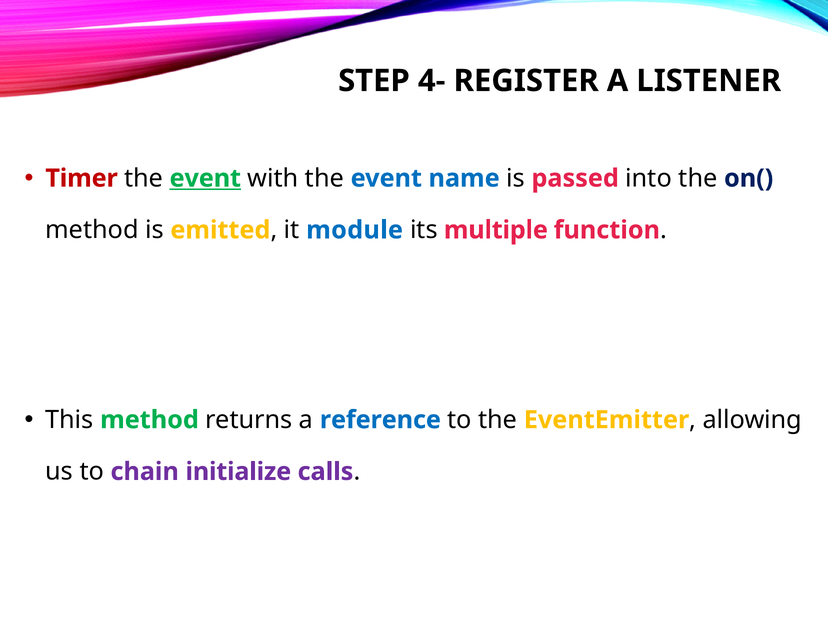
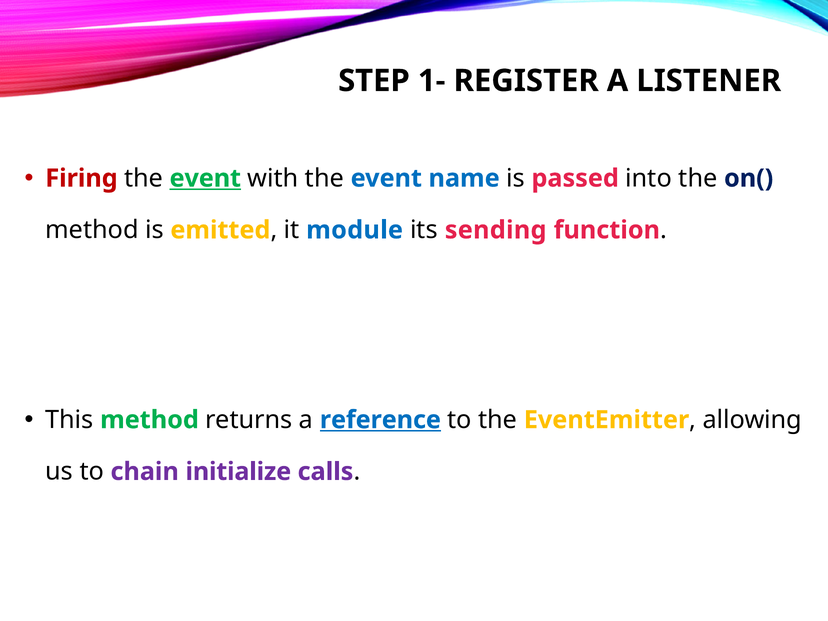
4-: 4- -> 1-
Timer: Timer -> Firing
multiple: multiple -> sending
reference underline: none -> present
